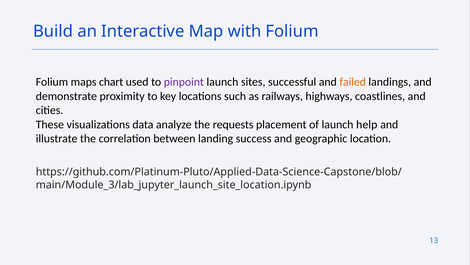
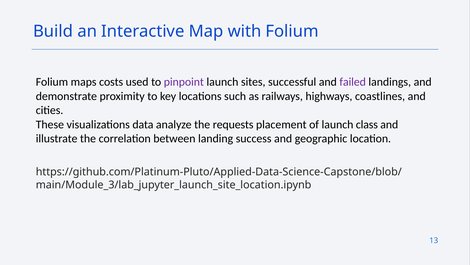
chart: chart -> costs
failed colour: orange -> purple
help: help -> class
